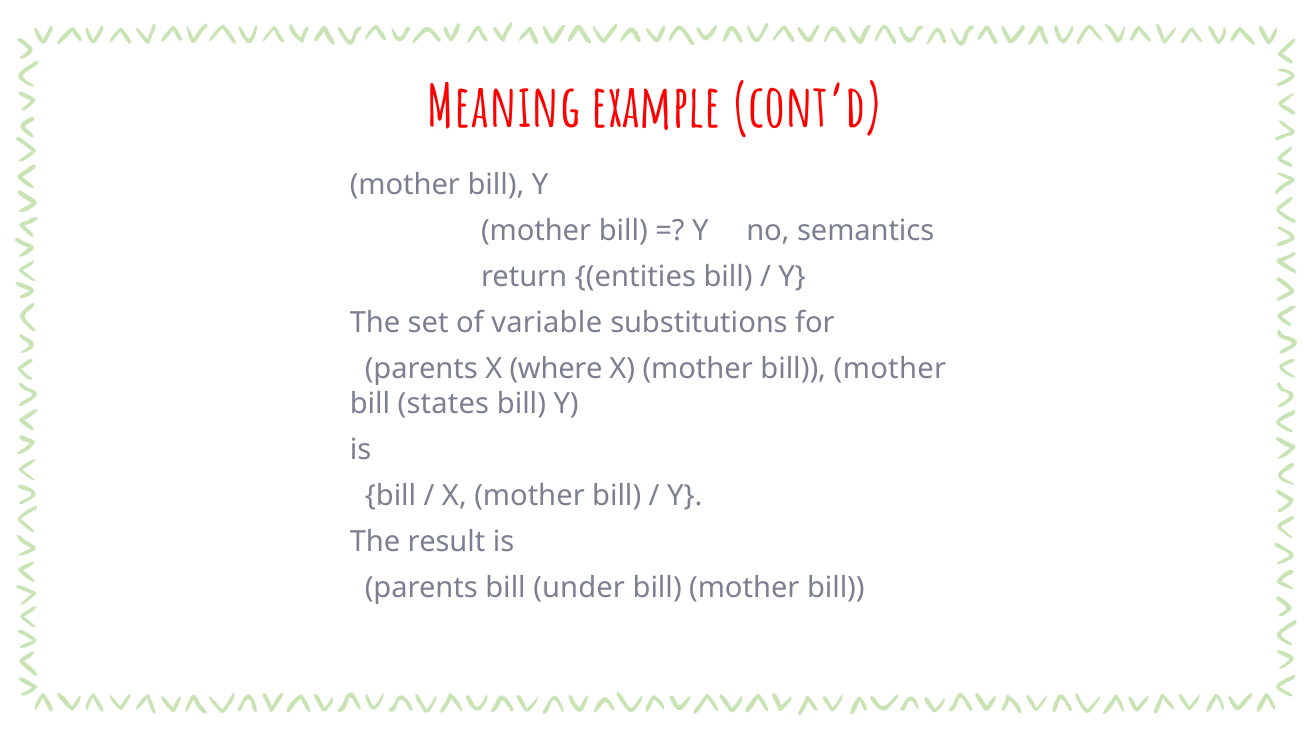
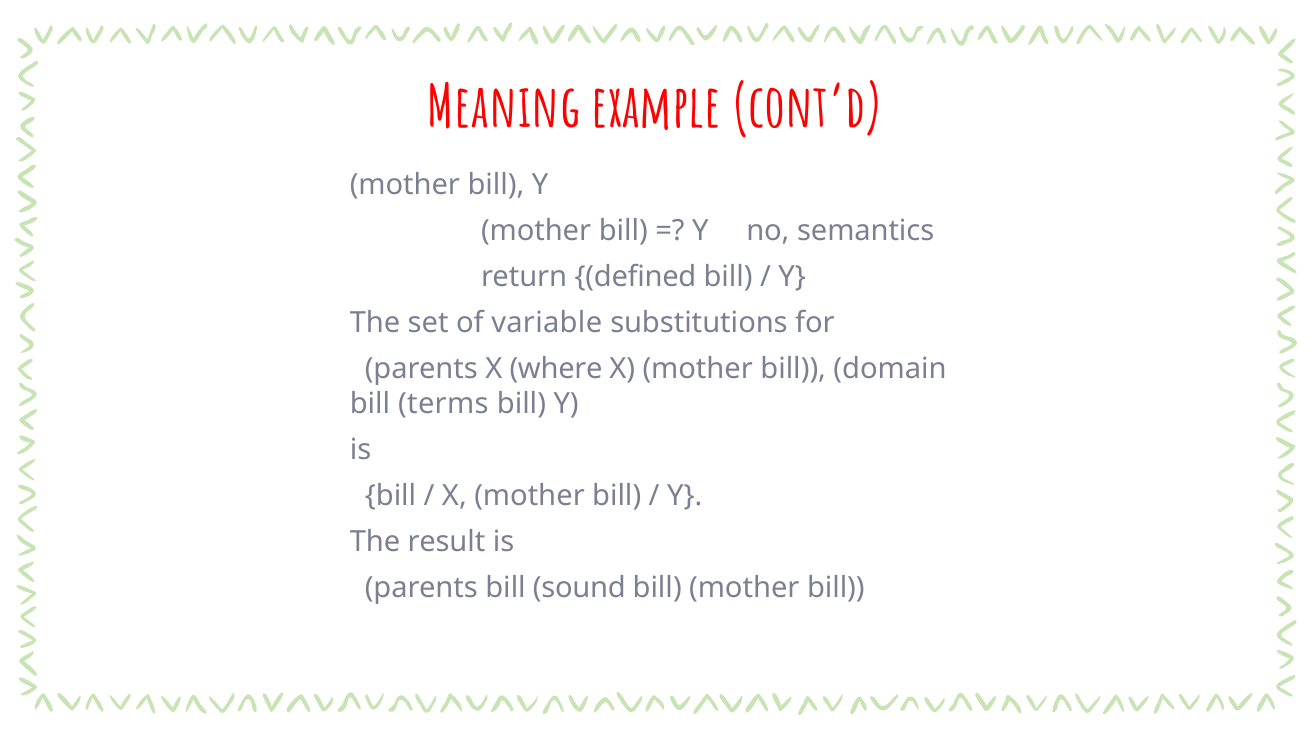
entities: entities -> defined
mother bill mother: mother -> domain
states: states -> terms
under: under -> sound
